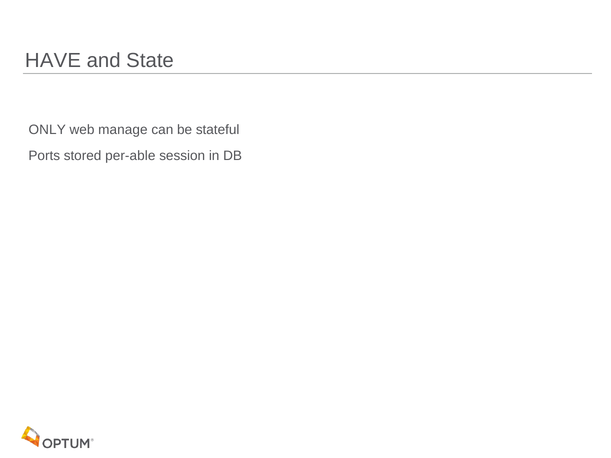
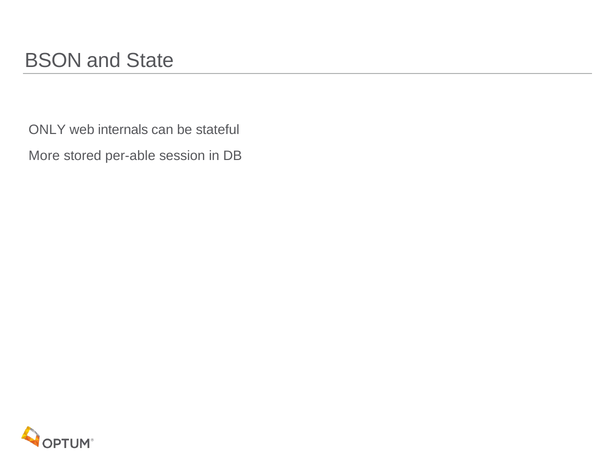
HAVE: HAVE -> BSON
manage: manage -> internals
Ports: Ports -> More
